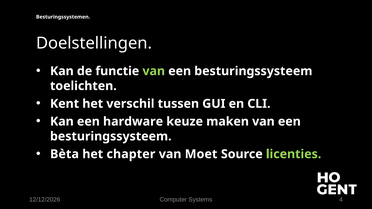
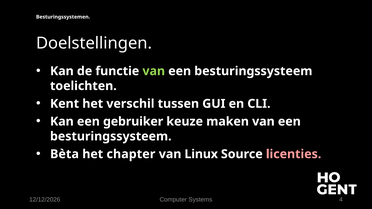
hardware: hardware -> gebruiker
Moet: Moet -> Linux
licenties colour: light green -> pink
